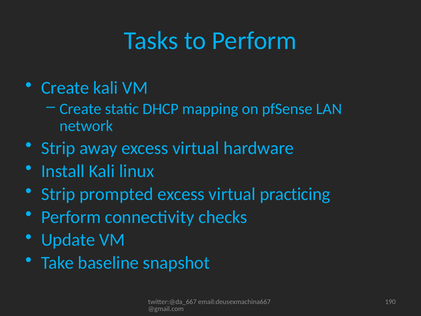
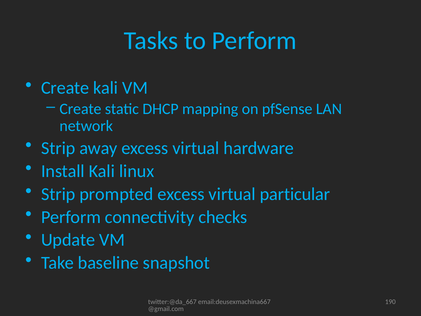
practicing: practicing -> particular
